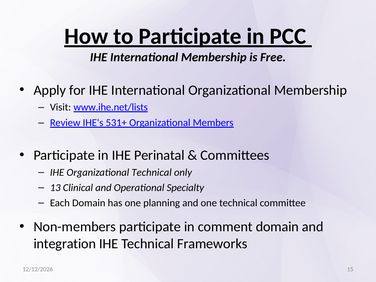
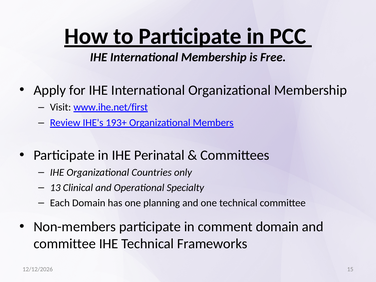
www.ihe.net/lists: www.ihe.net/lists -> www.ihe.net/first
531+: 531+ -> 193+
Organizational Technical: Technical -> Countries
integration at (65, 244): integration -> committee
